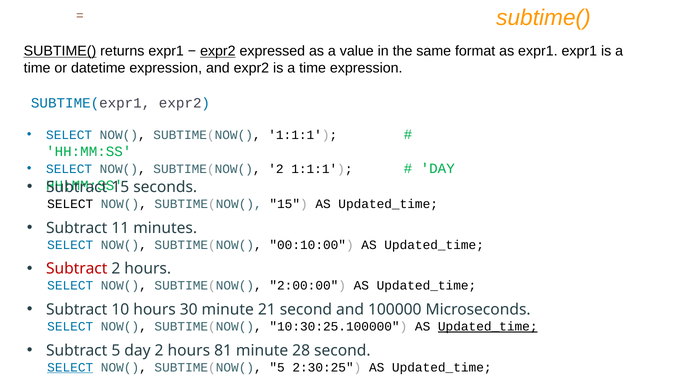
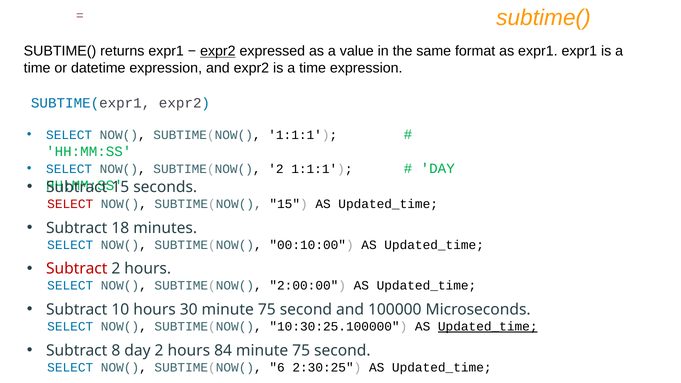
SUBTIME( at (60, 51) underline: present -> none
SELECT at (70, 204) colour: black -> red
11: 11 -> 18
30 minute 21: 21 -> 75
Subtract 5: 5 -> 8
81: 81 -> 84
28 at (301, 351): 28 -> 75
SELECT at (70, 367) underline: present -> none
SUBTIME(NOW( 5: 5 -> 6
